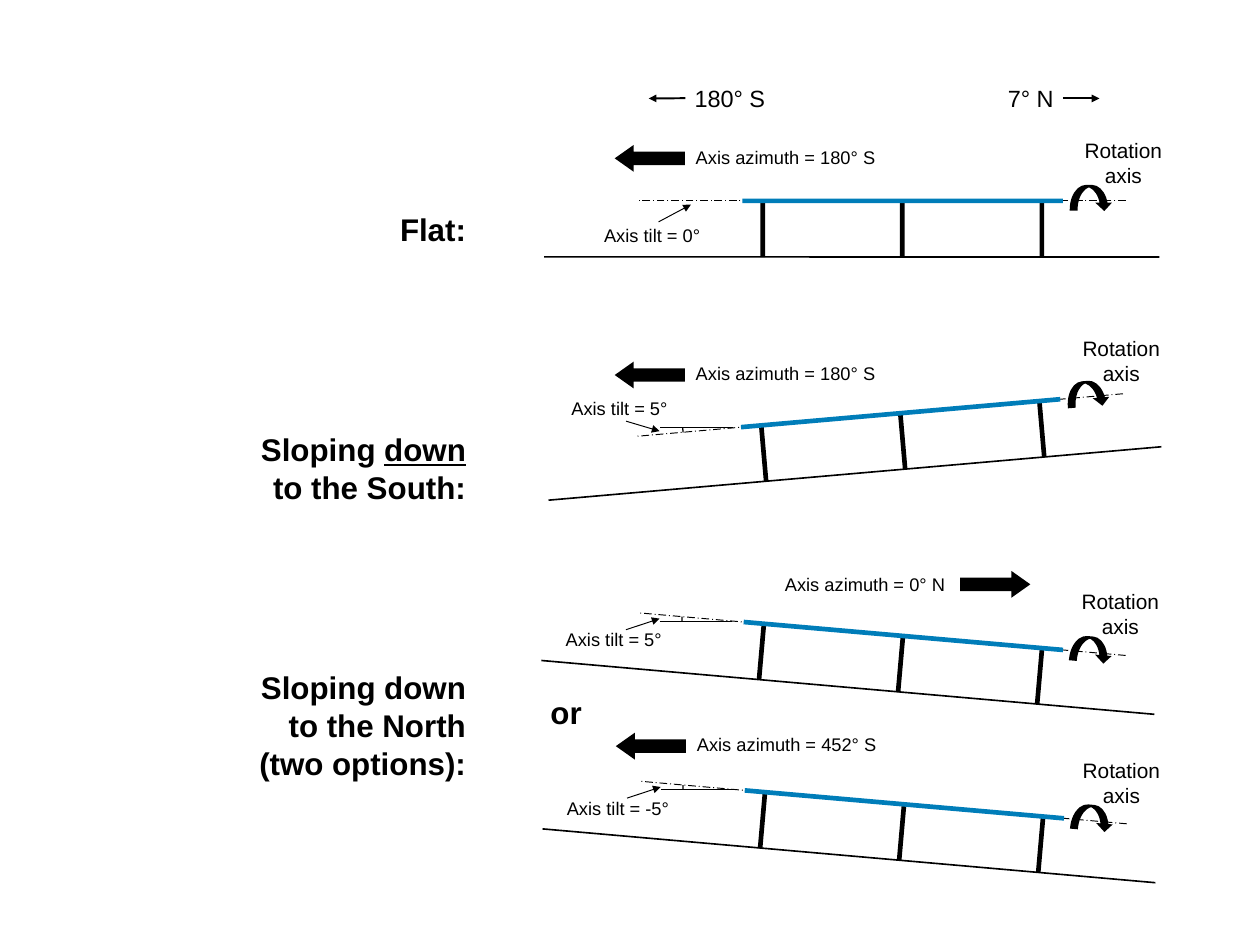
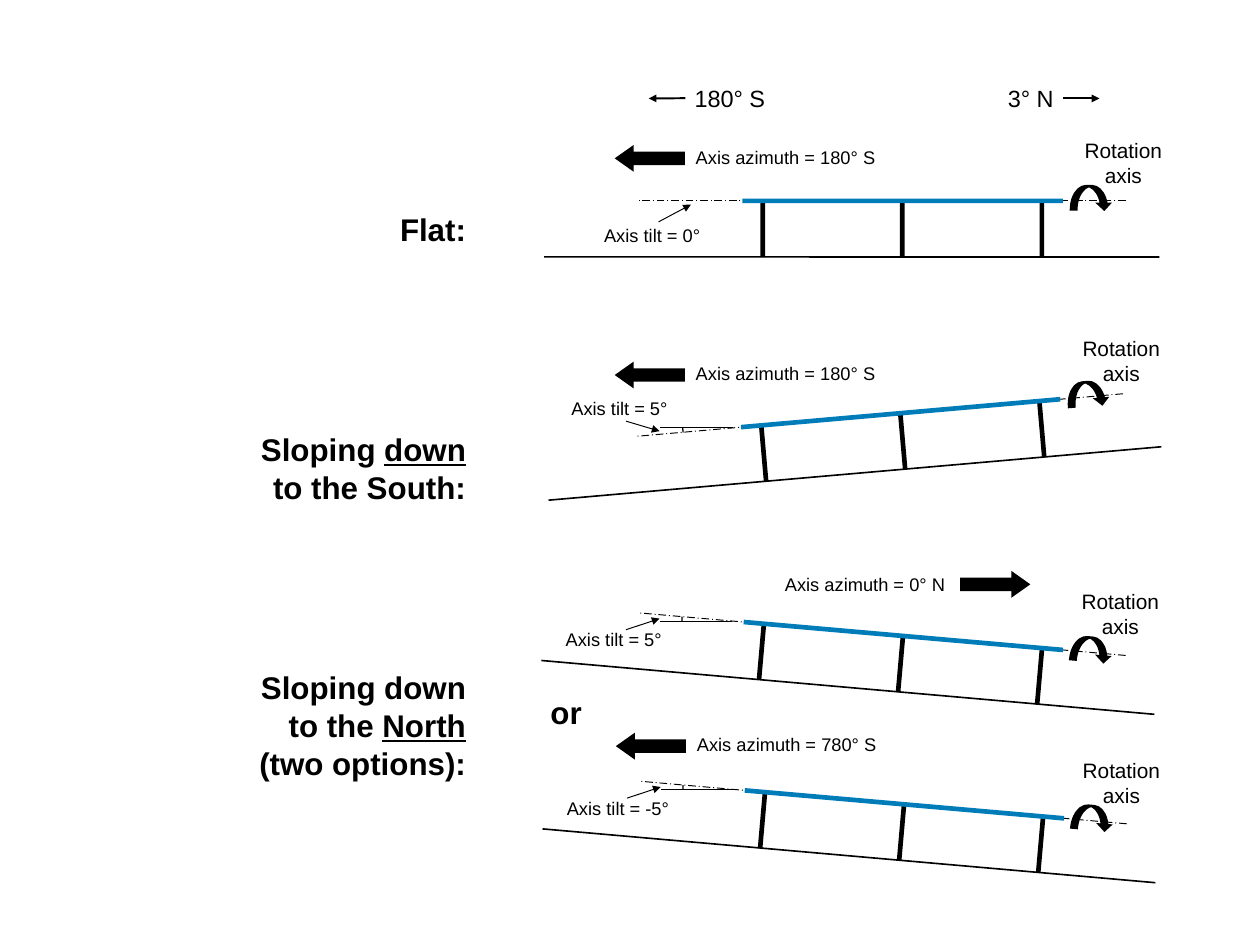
7°: 7° -> 3°
North underline: none -> present
452°: 452° -> 780°
